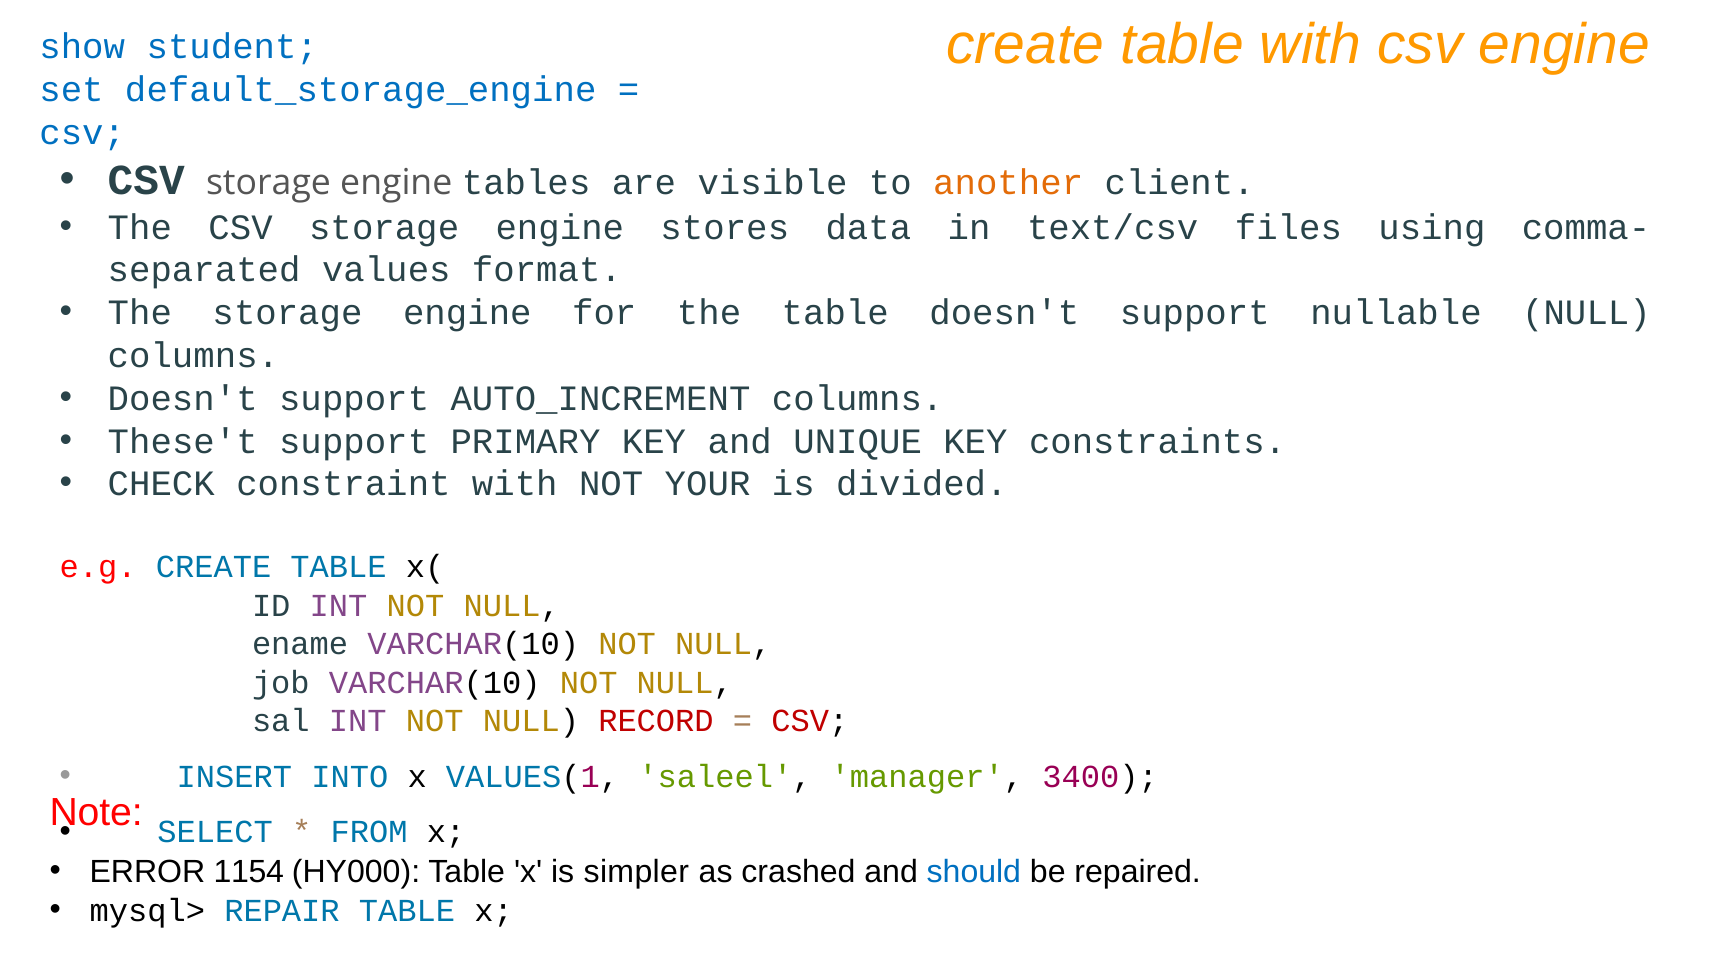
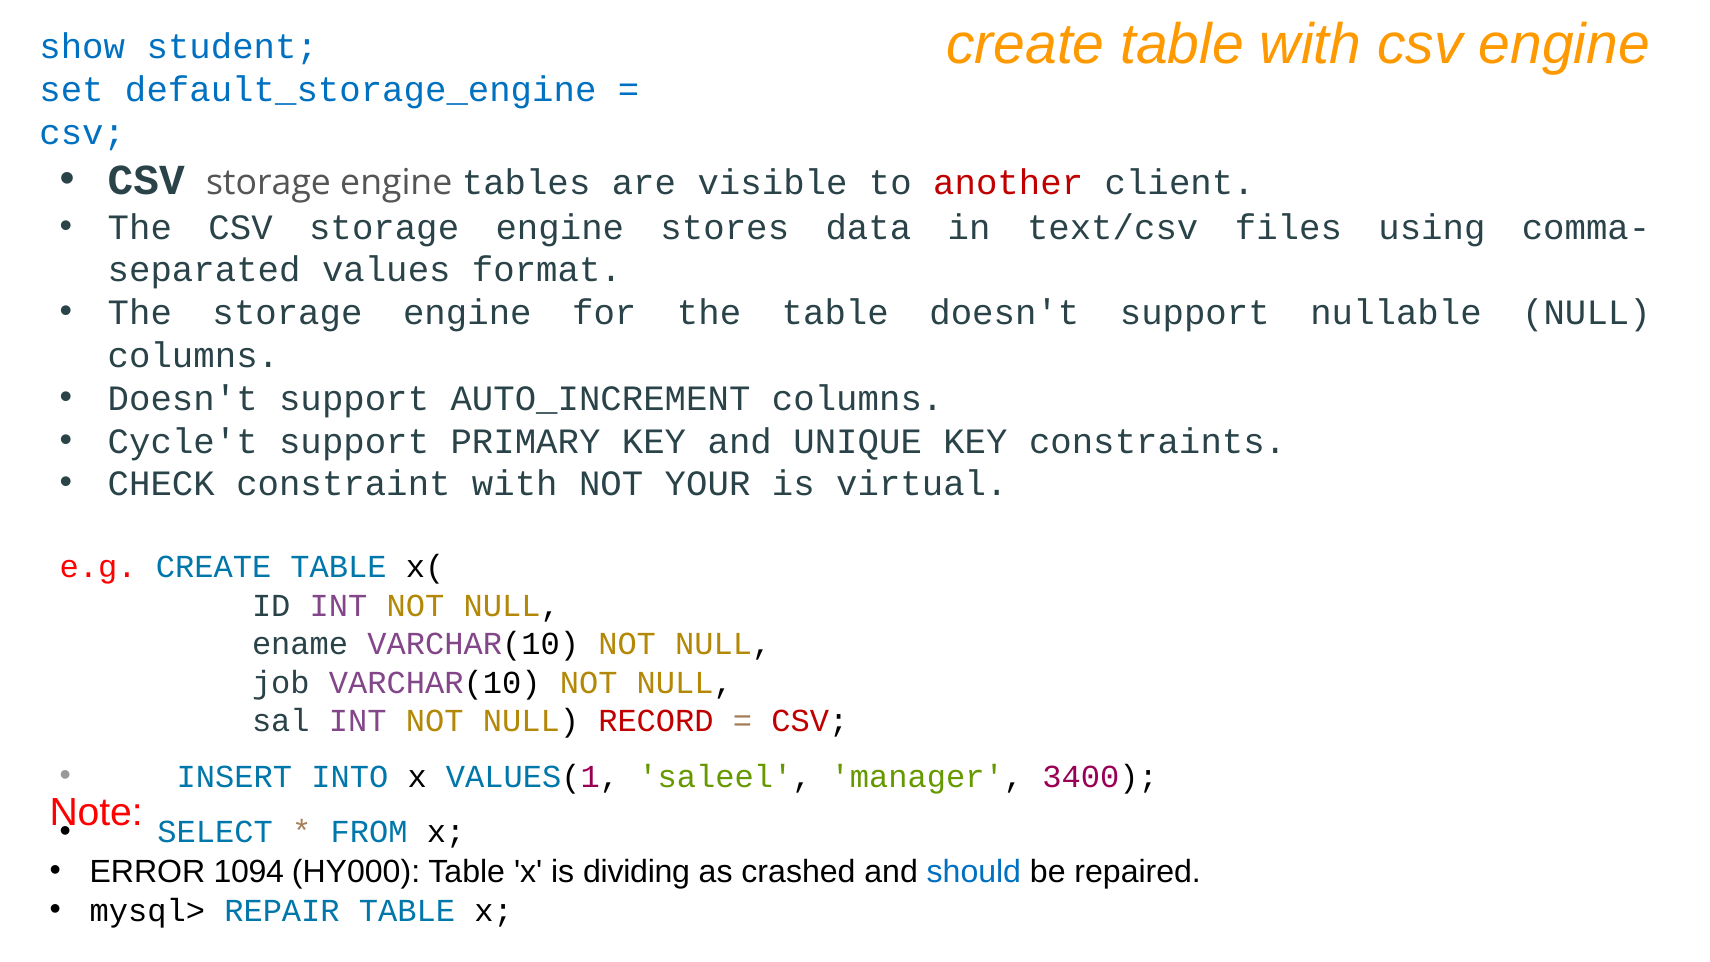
another colour: orange -> red
These't: These't -> Cycle't
divided: divided -> virtual
1154: 1154 -> 1094
simpler: simpler -> dividing
